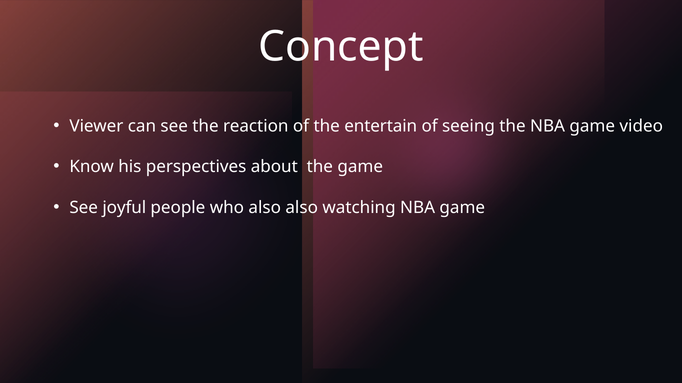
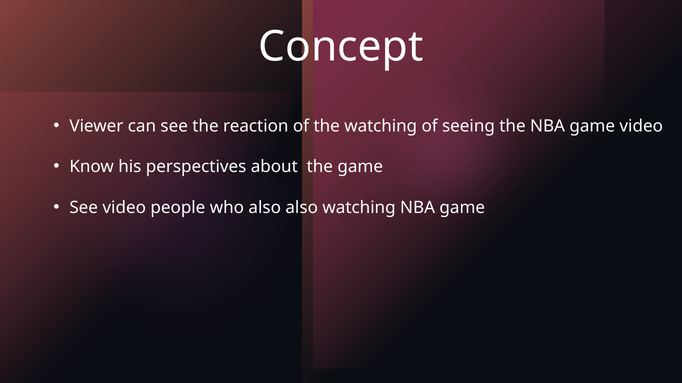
the entertain: entertain -> watching
See joyful: joyful -> video
